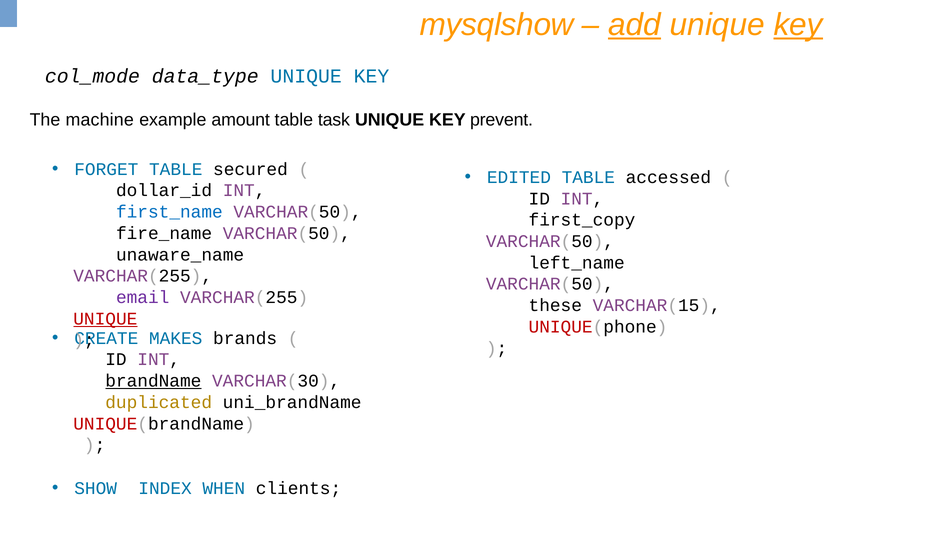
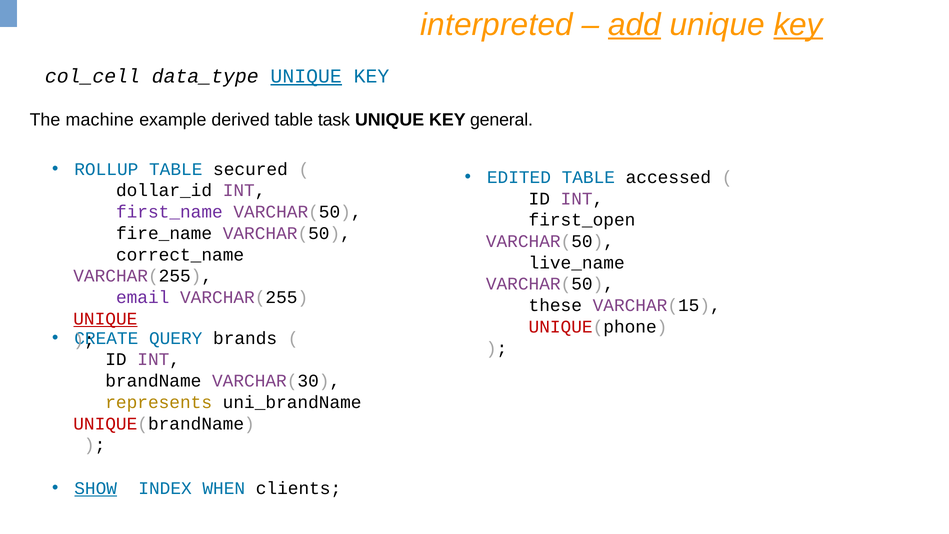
mysqlshow: mysqlshow -> interpreted
col_mode: col_mode -> col_cell
UNIQUE at (306, 76) underline: none -> present
amount: amount -> derived
prevent: prevent -> general
FORGET: FORGET -> ROLLUP
first_name colour: blue -> purple
first_copy: first_copy -> first_open
unaware_name: unaware_name -> correct_name
left_name: left_name -> live_name
MAKES: MAKES -> QUERY
brandName underline: present -> none
duplicated: duplicated -> represents
SHOW underline: none -> present
